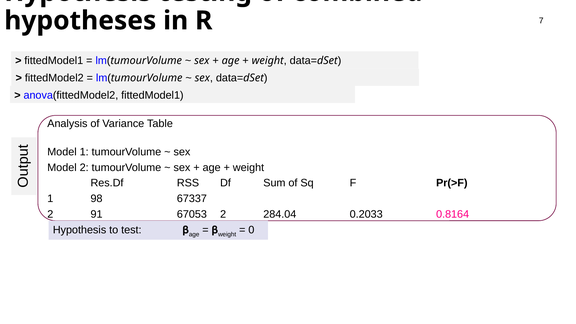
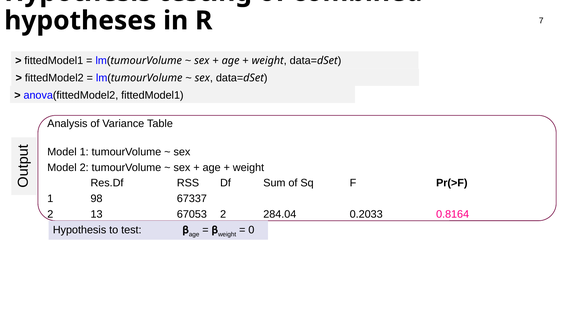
91: 91 -> 13
